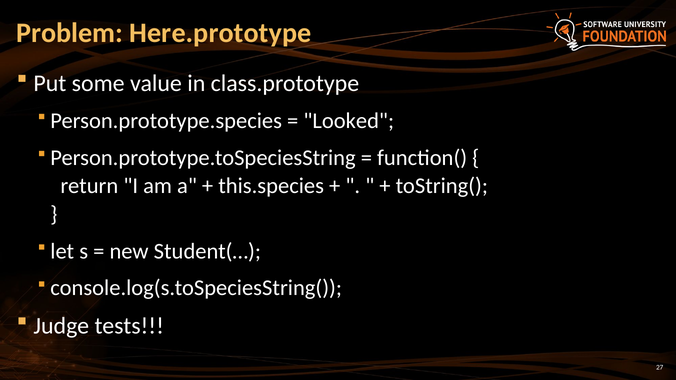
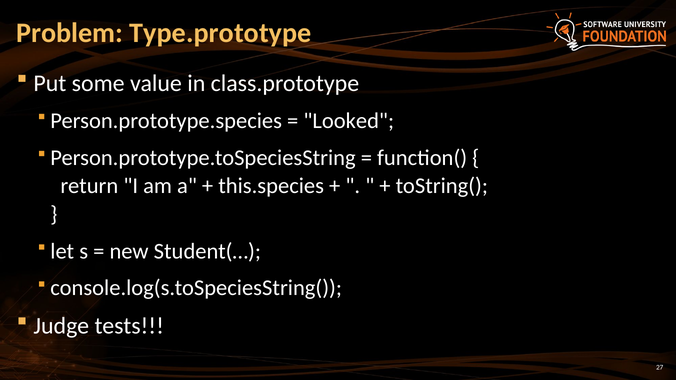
Here.prototype: Here.prototype -> Type.prototype
